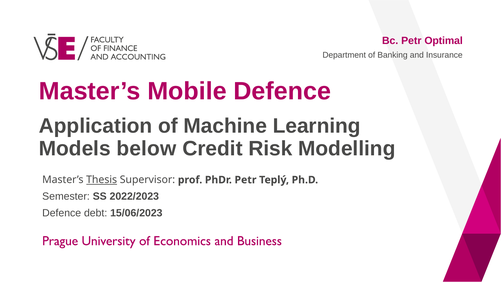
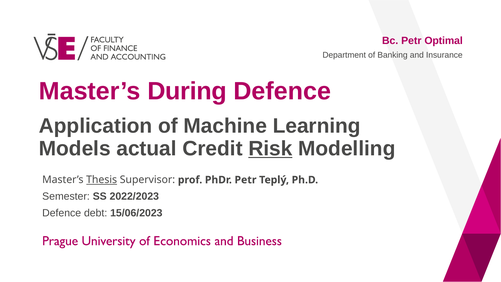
Mobile: Mobile -> During
below: below -> actual
Risk underline: none -> present
